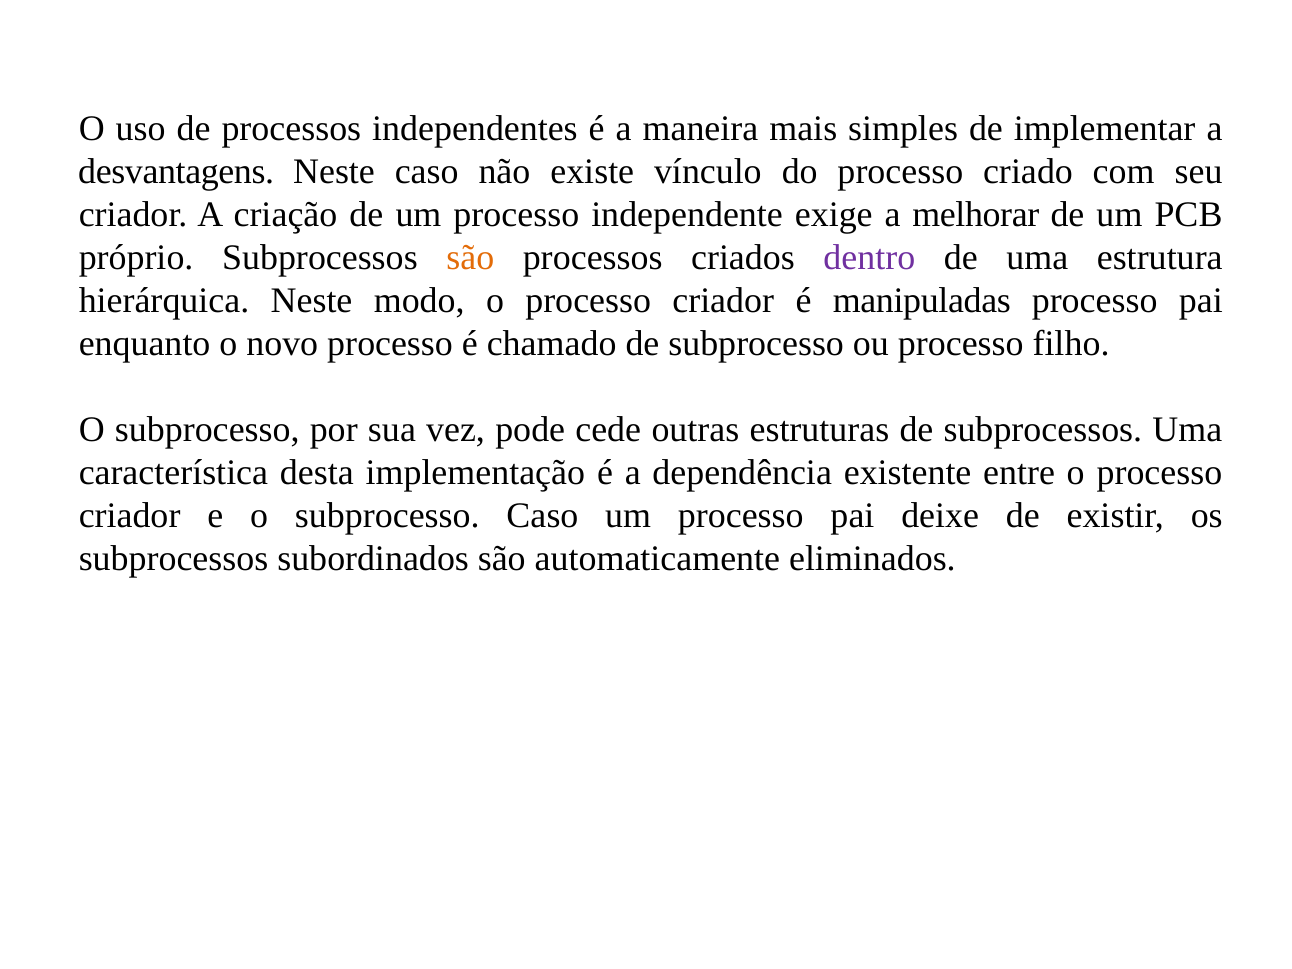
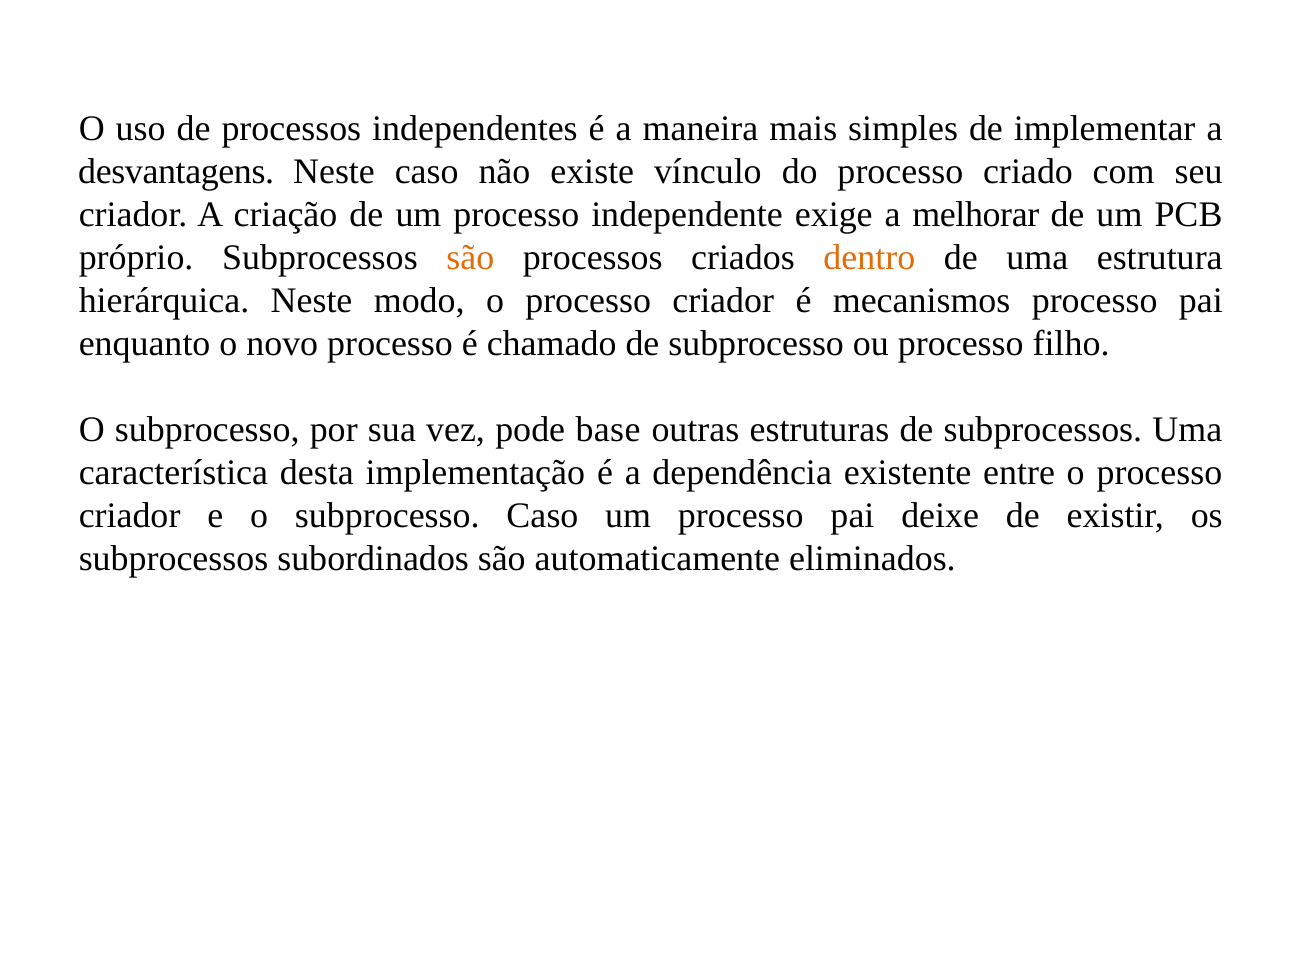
dentro colour: purple -> orange
manipuladas: manipuladas -> mecanismos
cede: cede -> base
